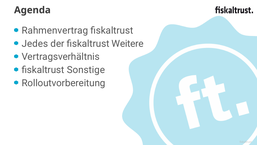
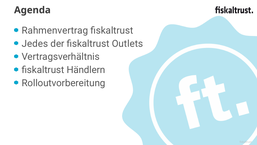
Weitere: Weitere -> Outlets
Sonstige: Sonstige -> Händlern
